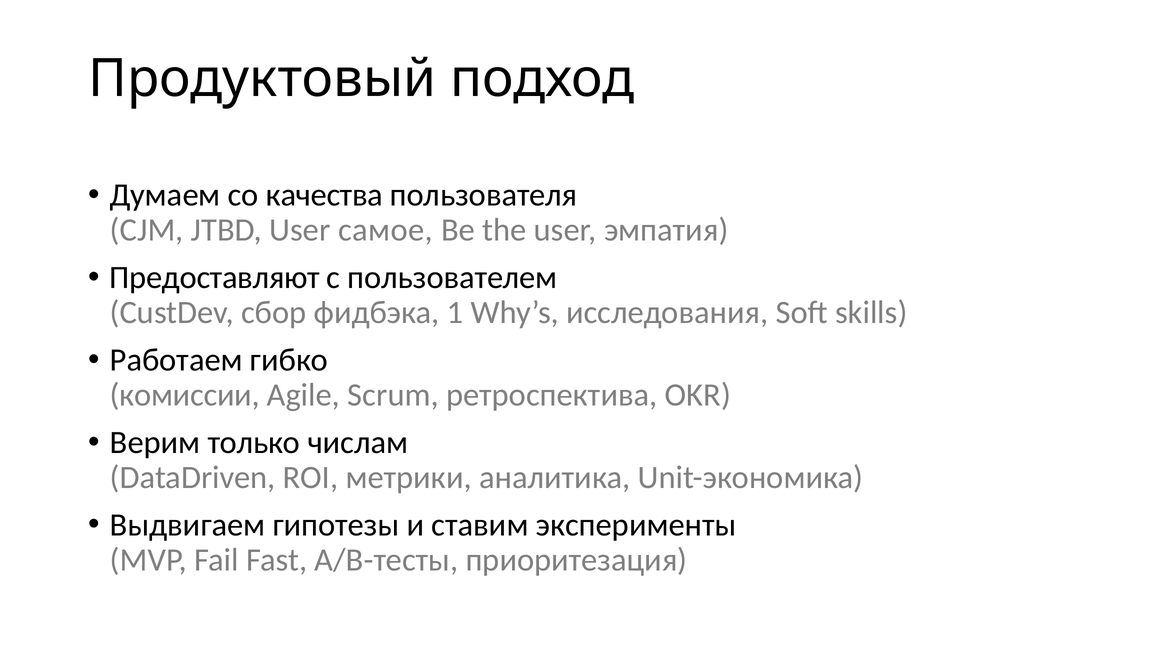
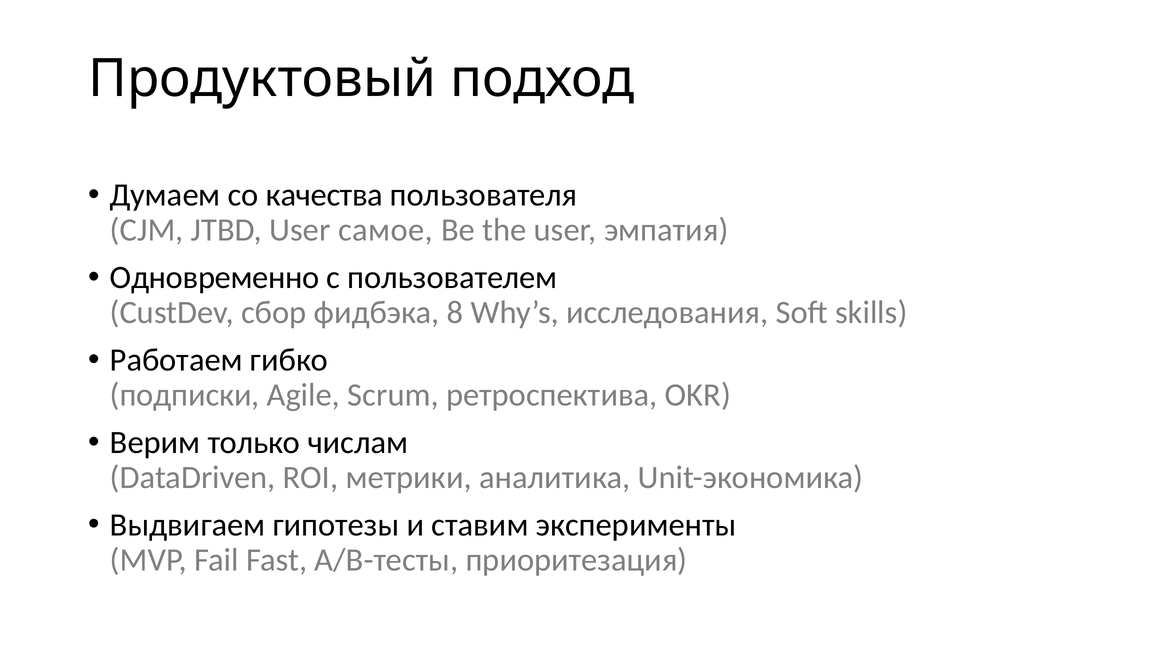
Предоставляют: Предоставляют -> Одновременно
1: 1 -> 8
комиссии: комиссии -> подписки
